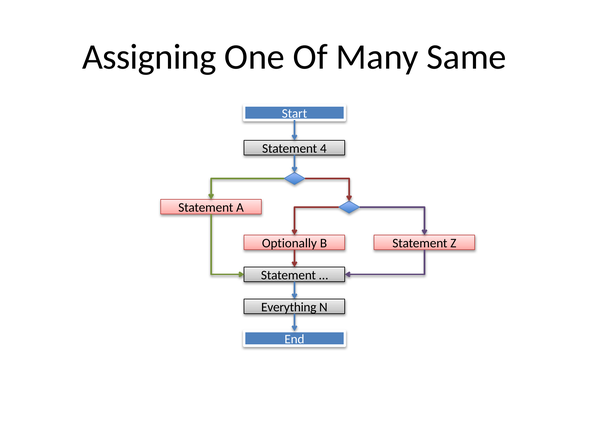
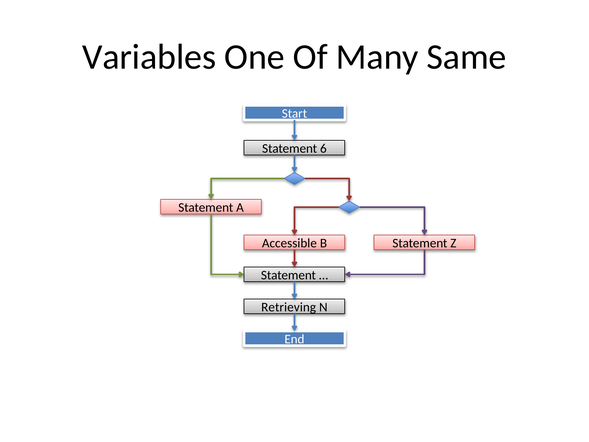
Assigning: Assigning -> Variables
4: 4 -> 6
Optionally: Optionally -> Accessible
Everything: Everything -> Retrieving
